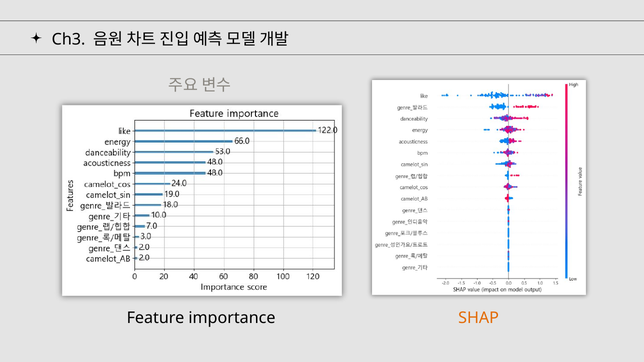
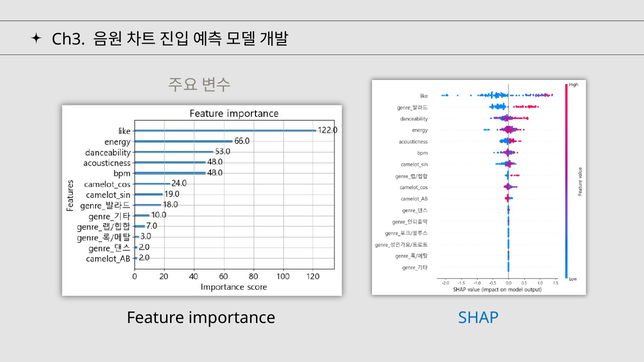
SHAP colour: orange -> blue
